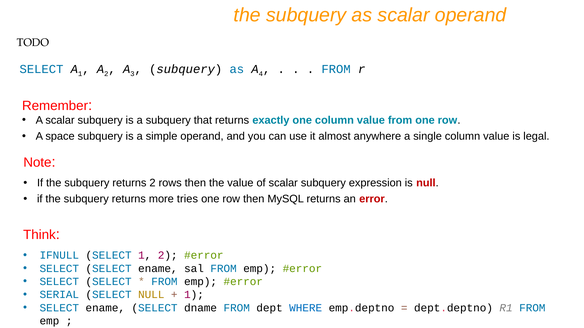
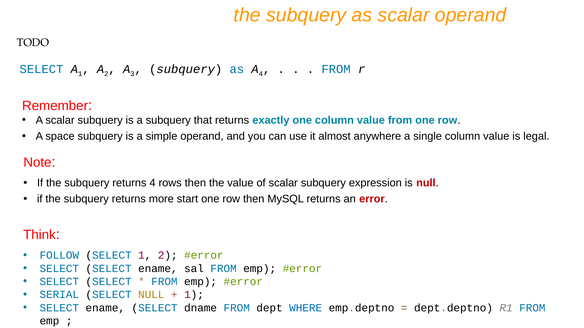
returns 2: 2 -> 4
tries: tries -> start
IFNULL: IFNULL -> FOLLOW
